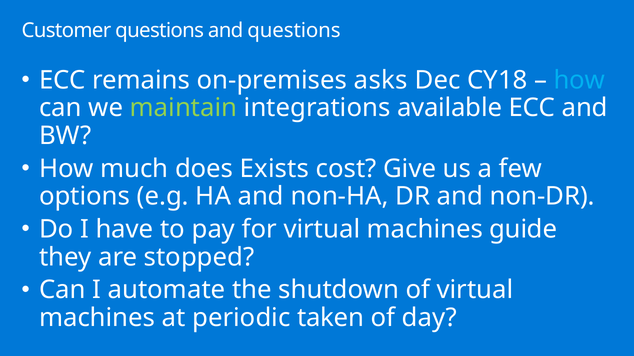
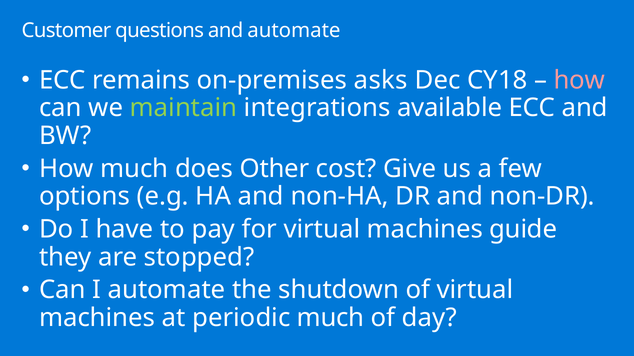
and questions: questions -> automate
how at (579, 80) colour: light blue -> pink
Exists: Exists -> Other
periodic taken: taken -> much
